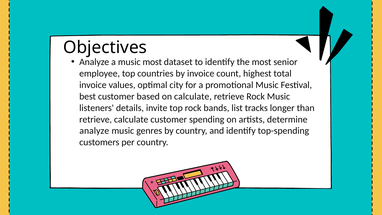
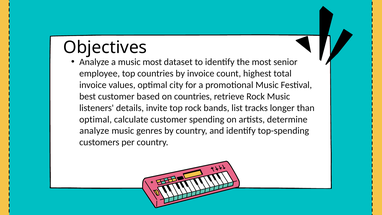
on calculate: calculate -> countries
retrieve at (96, 119): retrieve -> optimal
